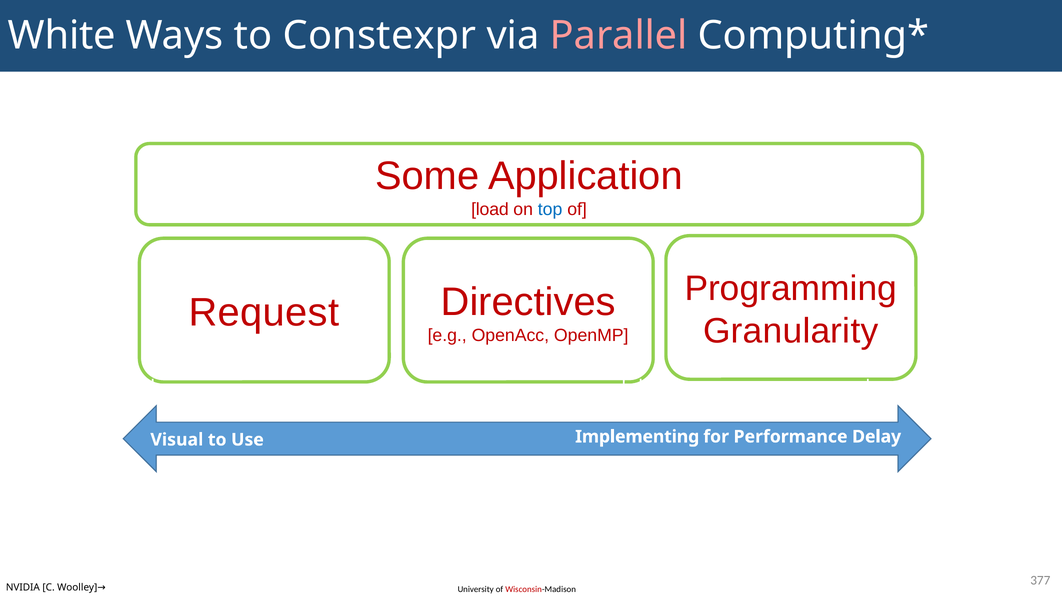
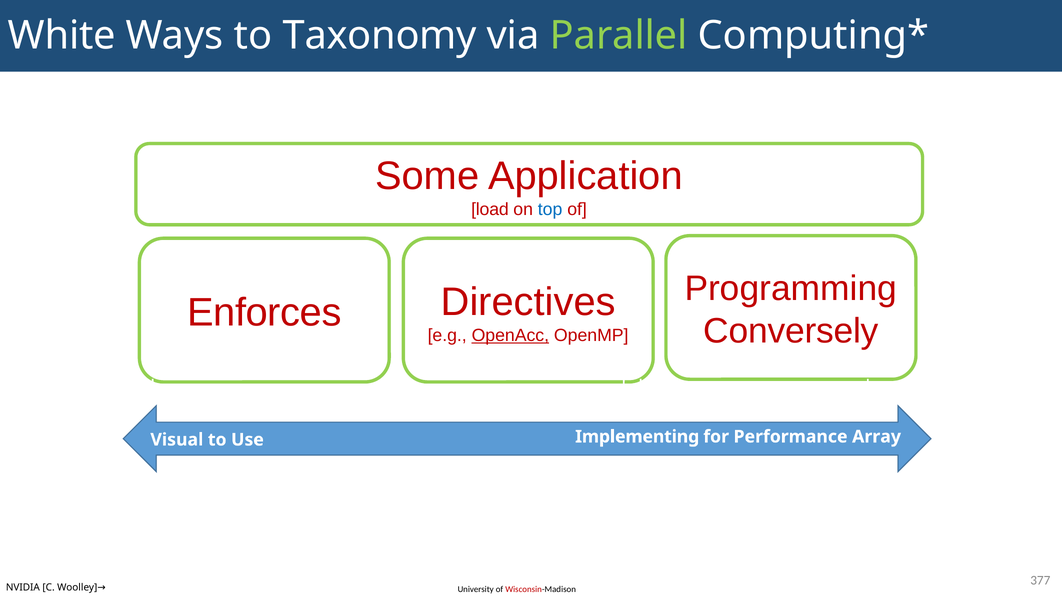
Constexpr: Constexpr -> Taxonomy
Parallel colour: pink -> light green
Request: Request -> Enforces
Granularity: Granularity -> Conversely
OpenAcc underline: none -> present
Delay: Delay -> Array
